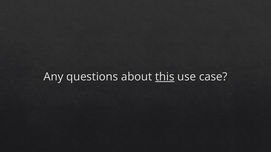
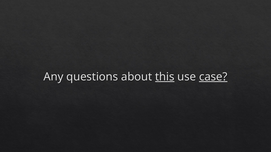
case underline: none -> present
